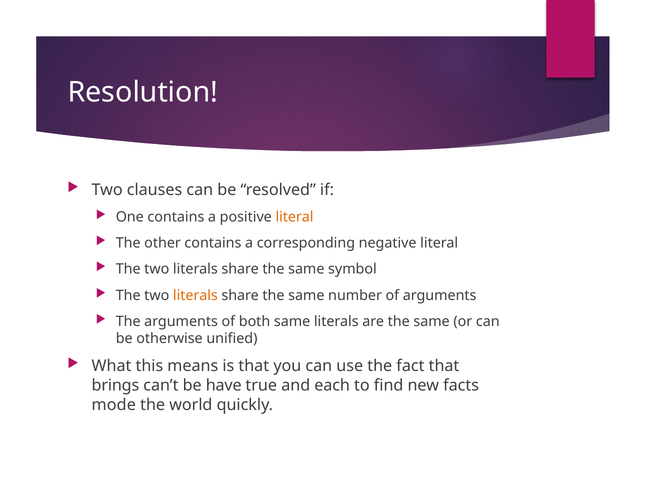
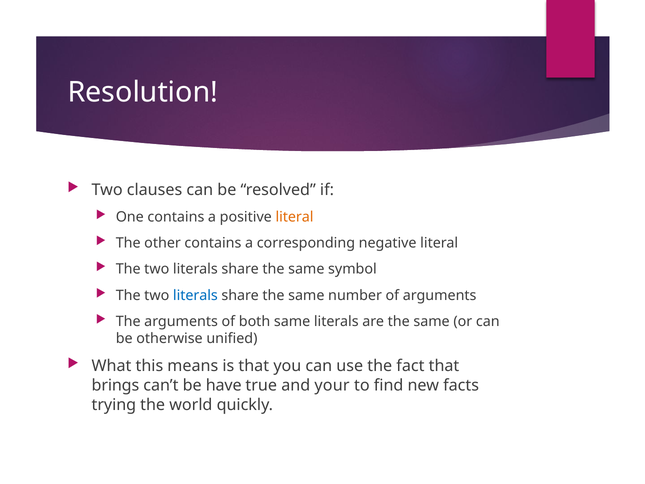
literals at (195, 295) colour: orange -> blue
each: each -> your
mode: mode -> trying
